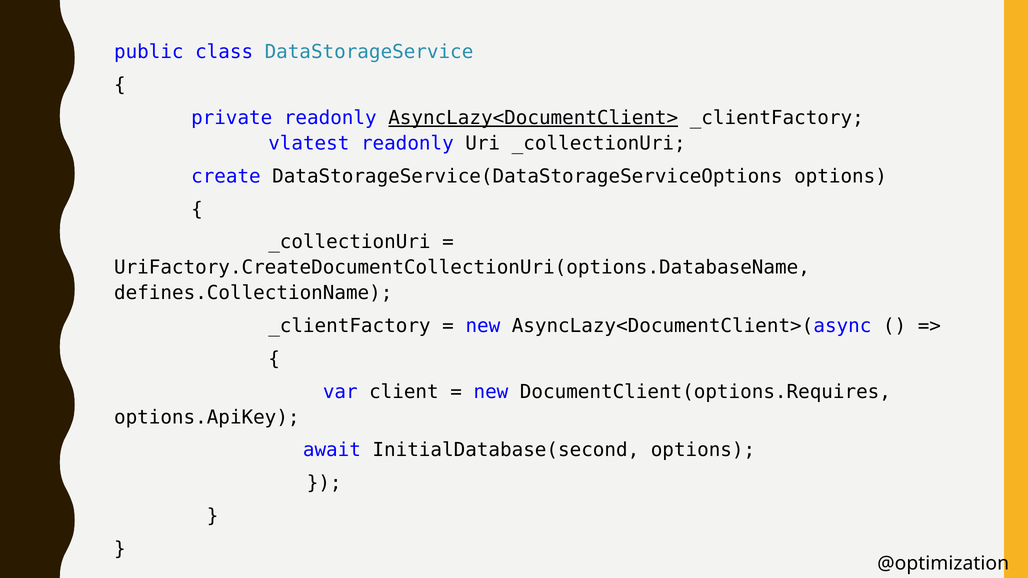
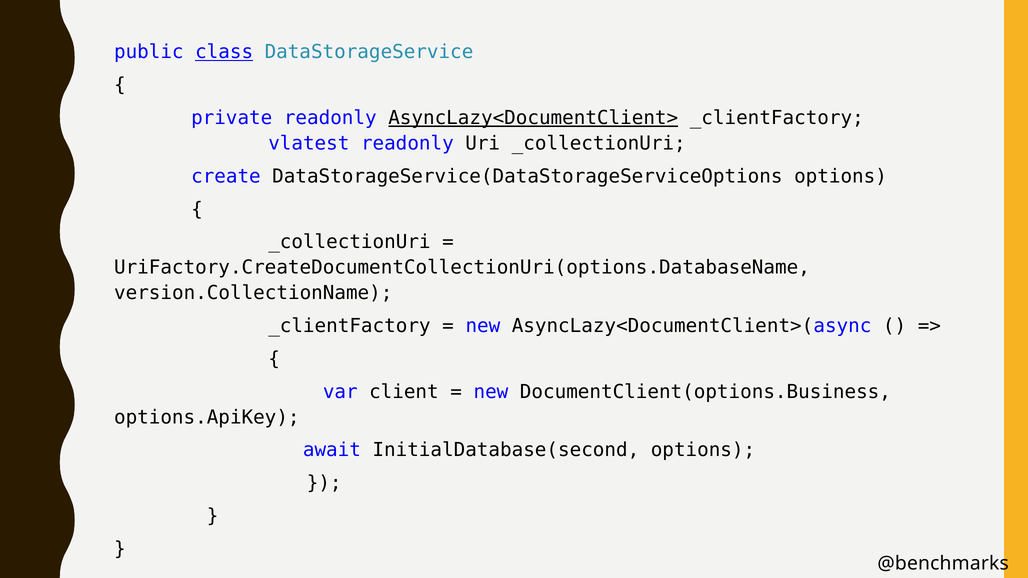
class underline: none -> present
defines.CollectionName: defines.CollectionName -> version.CollectionName
DocumentClient(options.Requires: DocumentClient(options.Requires -> DocumentClient(options.Business
@optimization: @optimization -> @benchmarks
